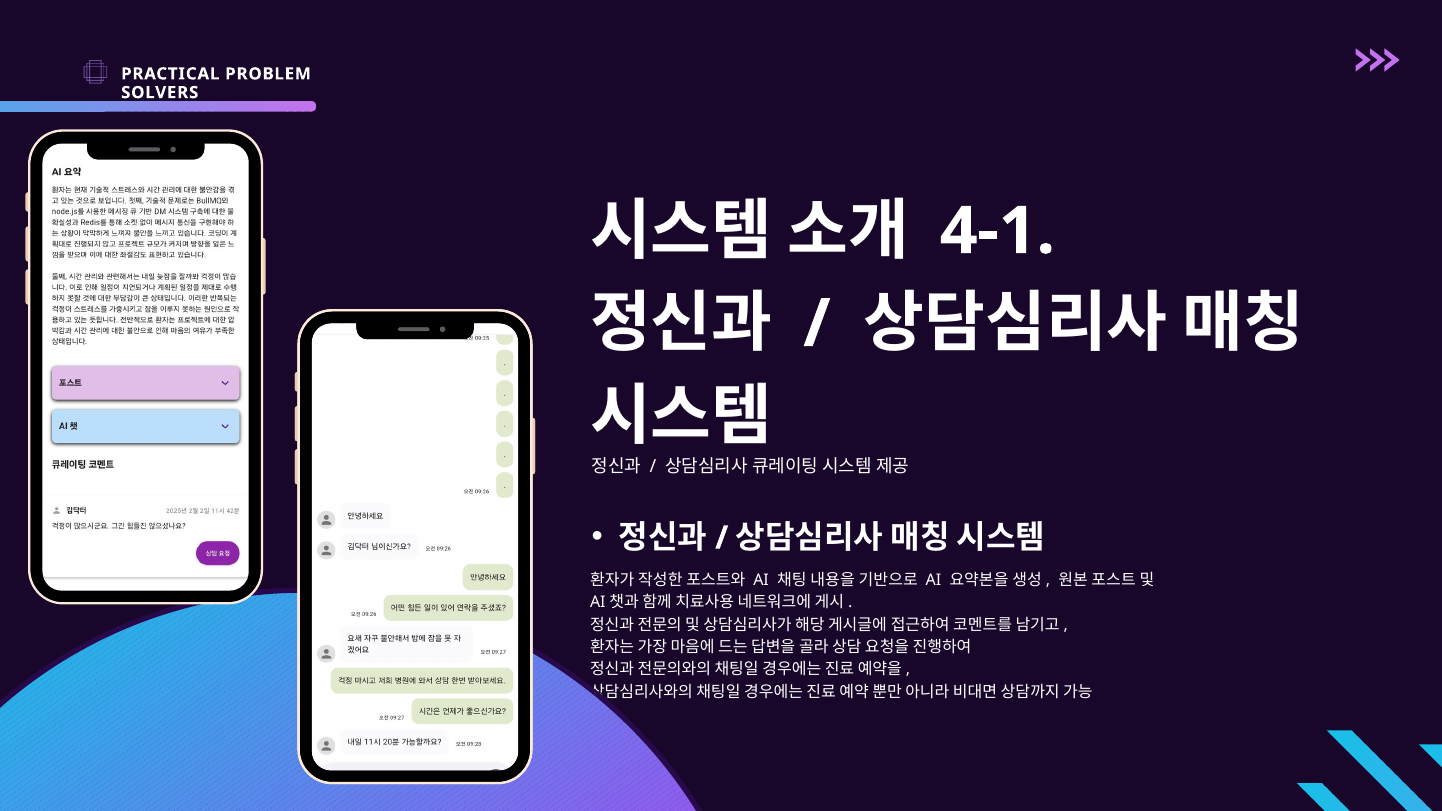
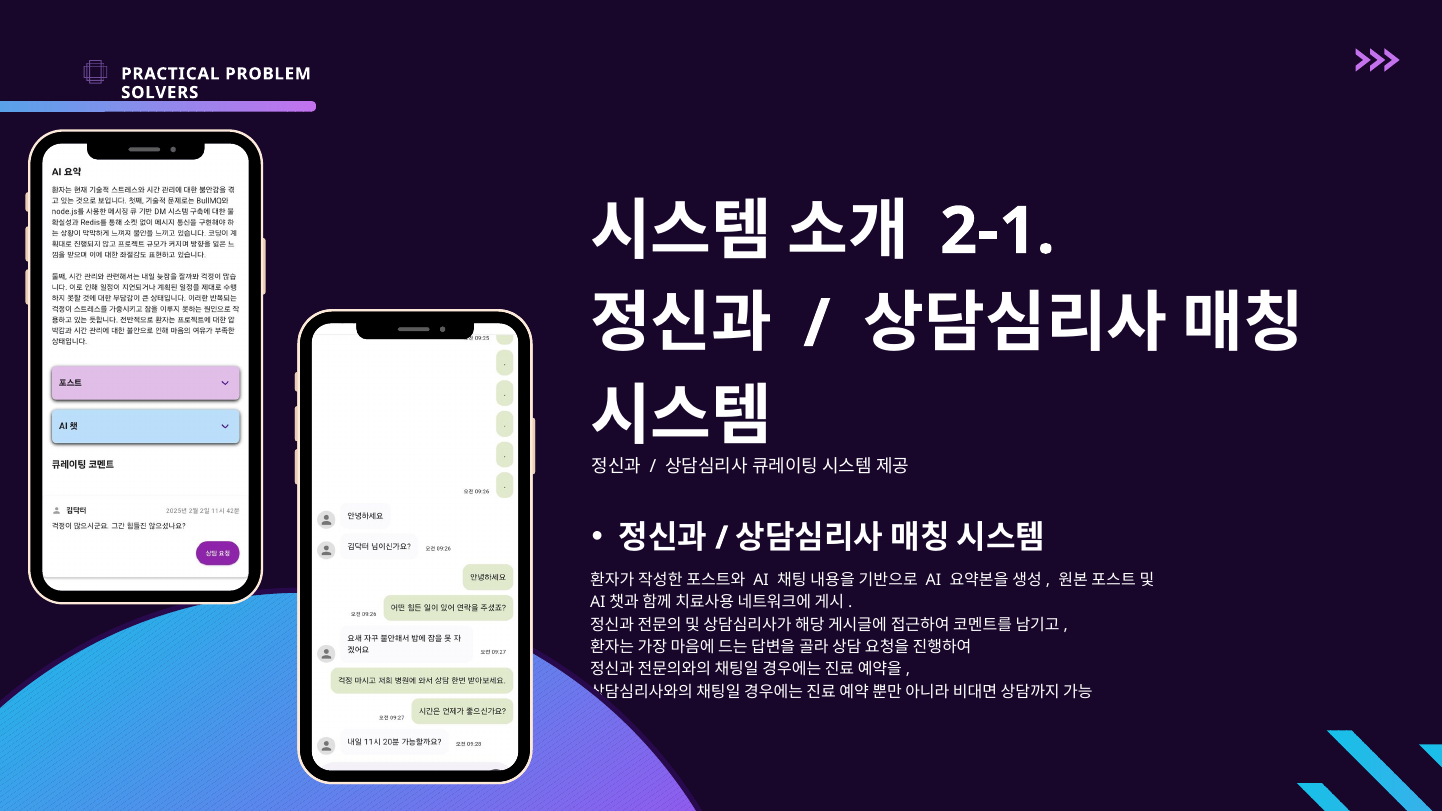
4-1: 4-1 -> 2-1
